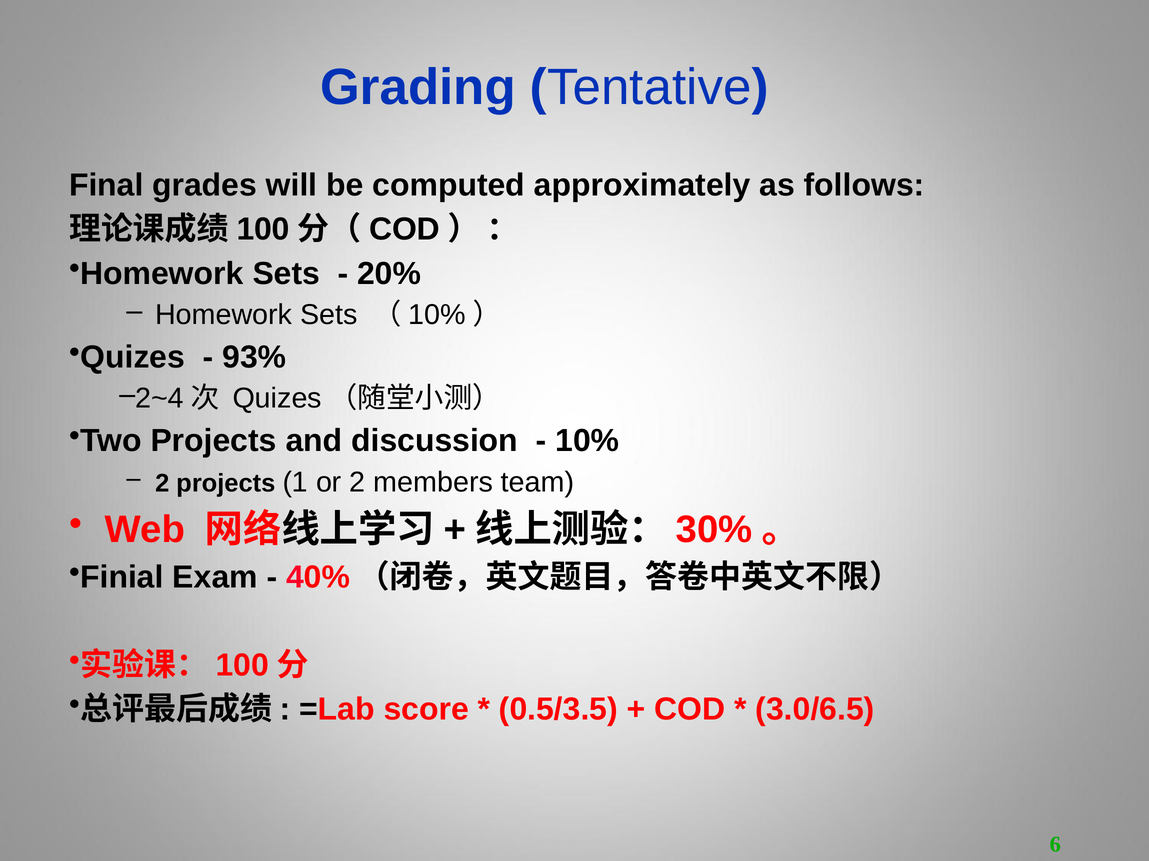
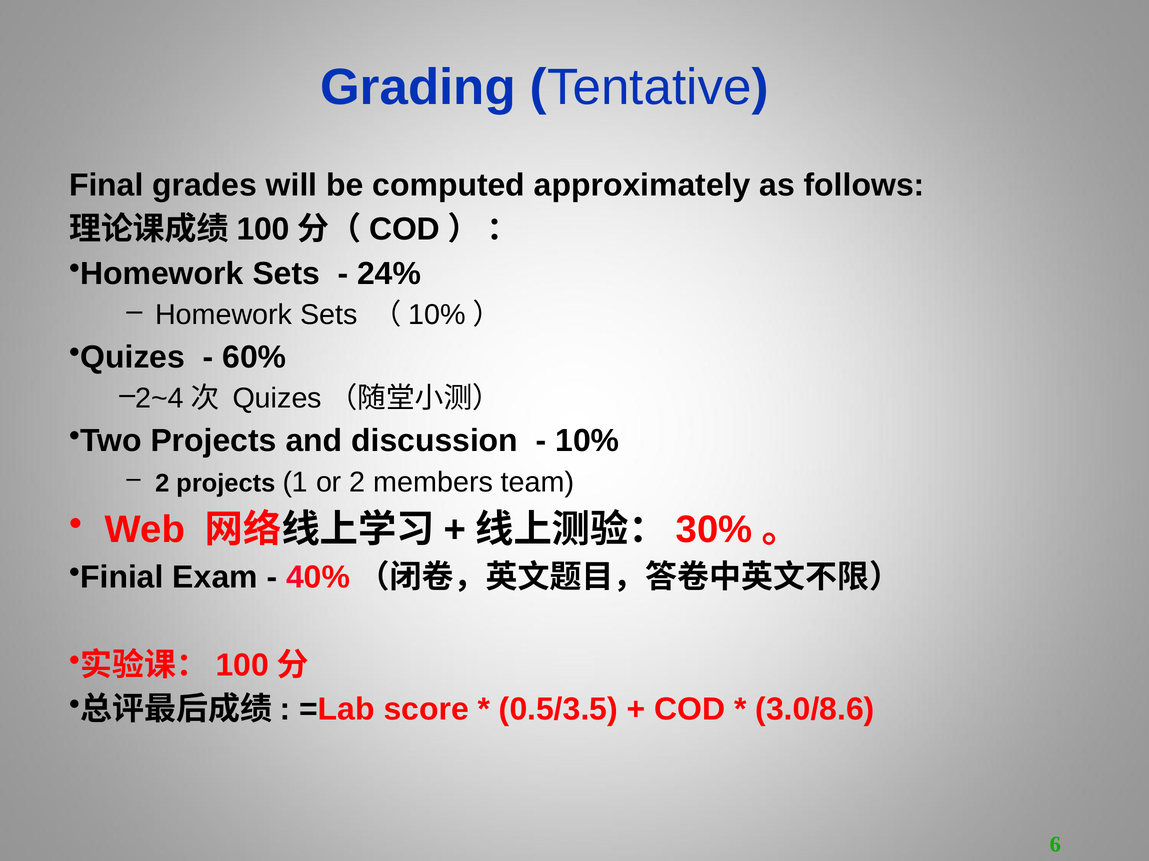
20%: 20% -> 24%
93%: 93% -> 60%
3.0/6.5: 3.0/6.5 -> 3.0/8.6
